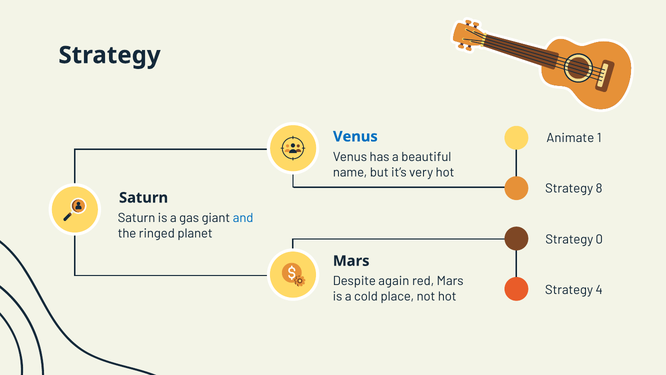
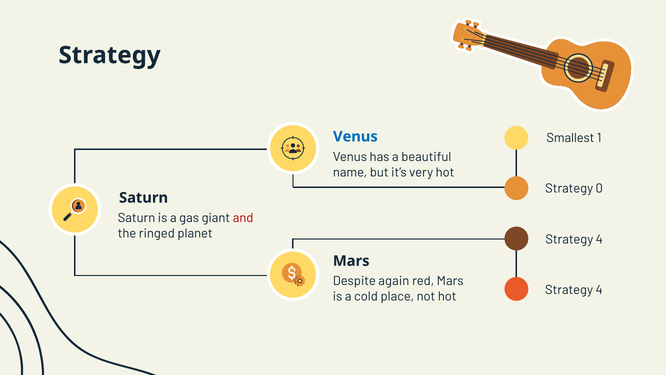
Animate: Animate -> Smallest
8: 8 -> 0
and colour: blue -> red
0 at (599, 239): 0 -> 4
